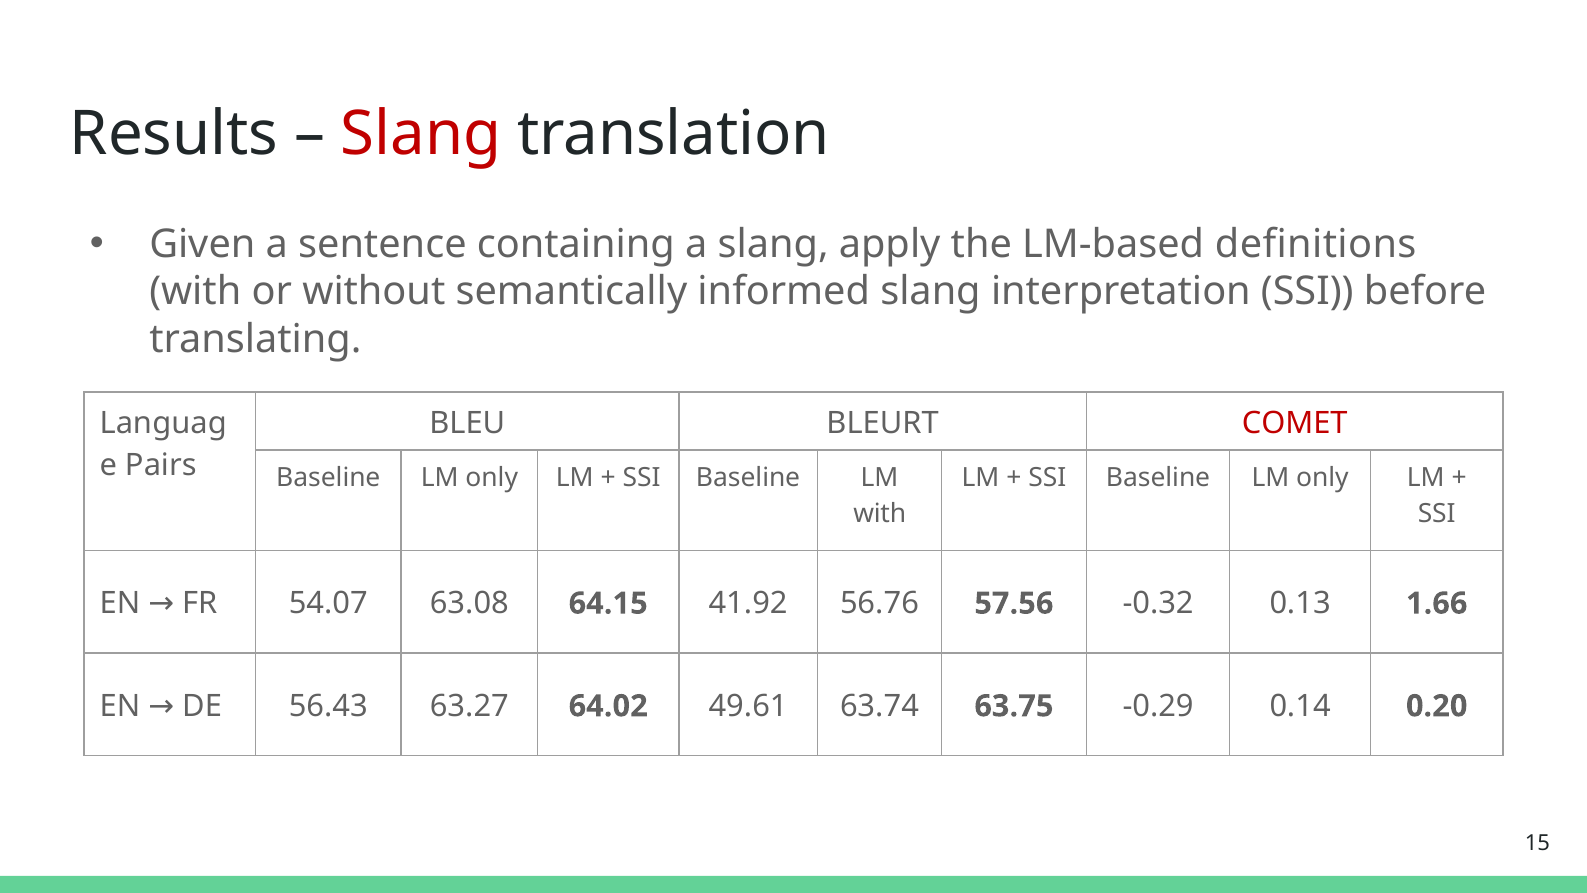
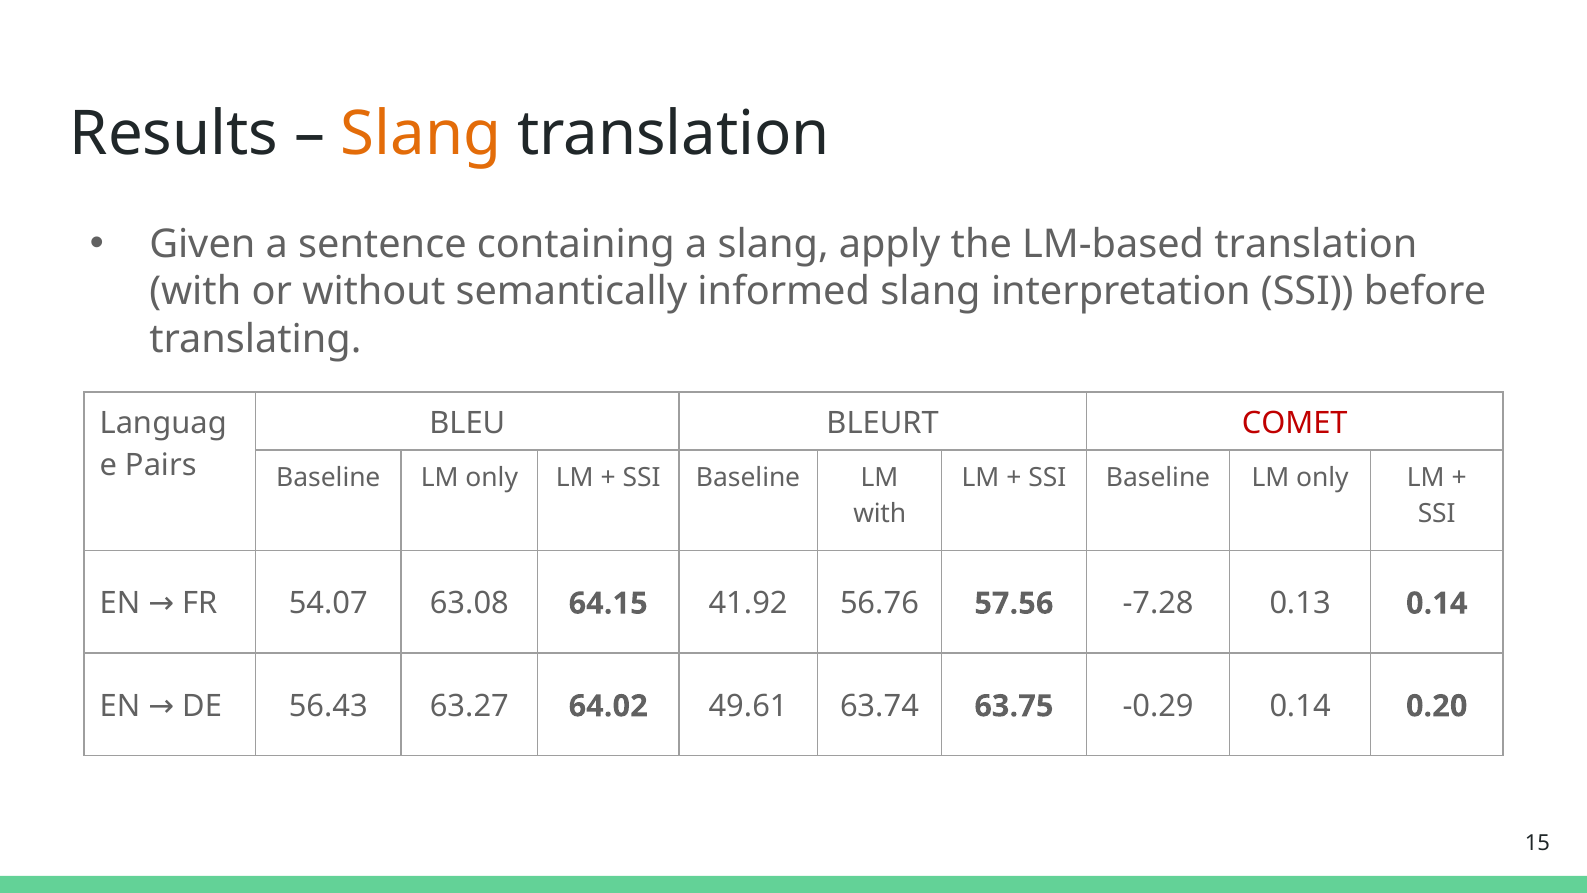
Slang at (421, 134) colour: red -> orange
LM-based definitions: definitions -> translation
-0.32: -0.32 -> -7.28
0.13 1.66: 1.66 -> 0.14
